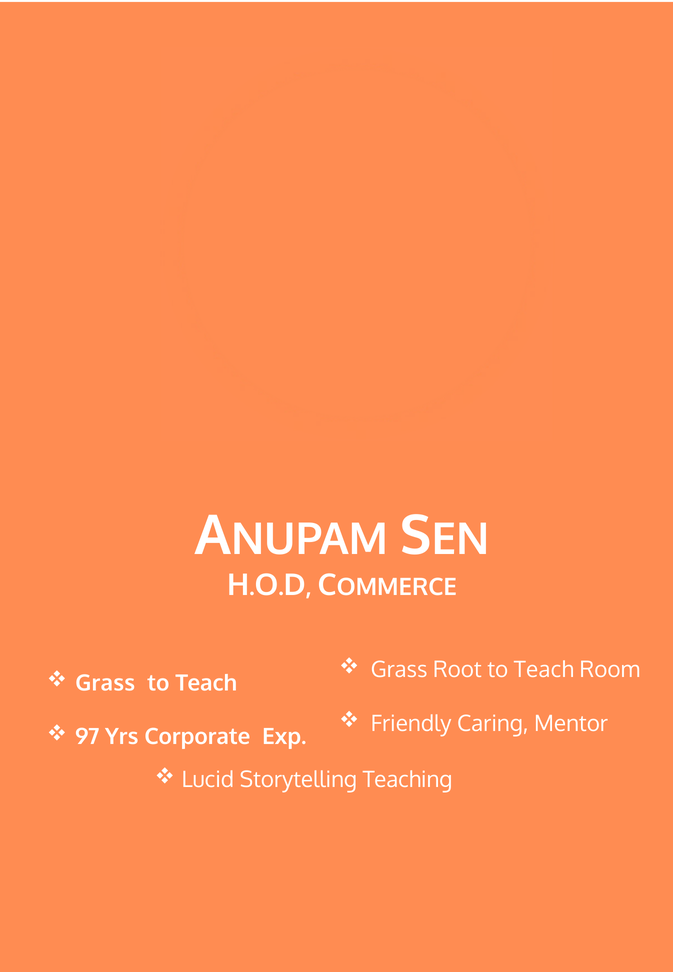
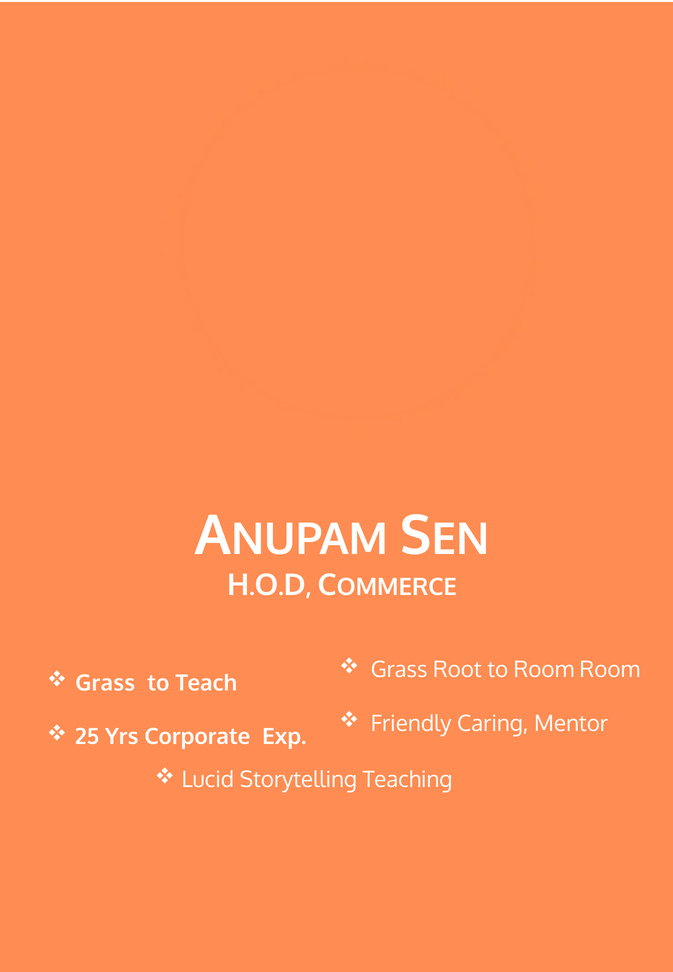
Root to Teach: Teach -> Room
97: 97 -> 25
